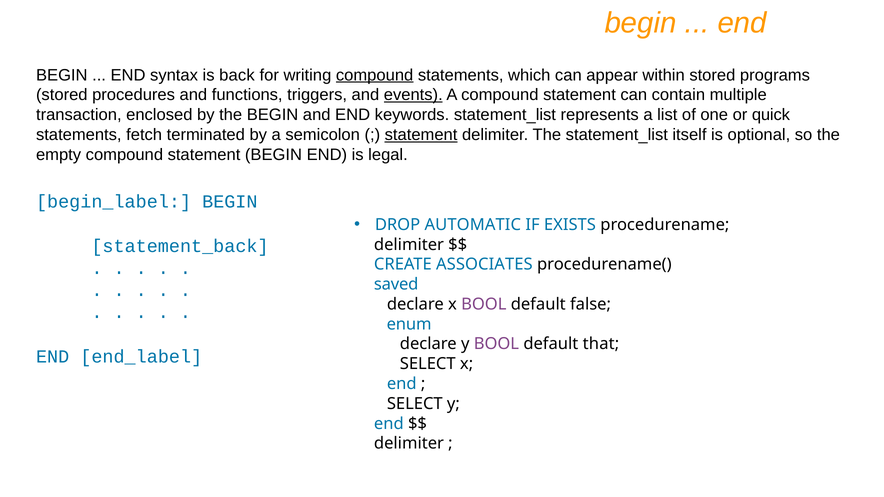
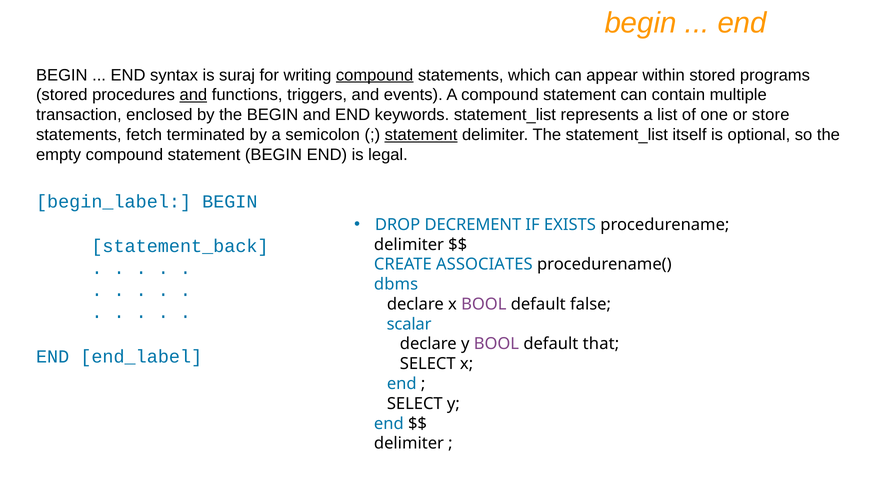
back: back -> suraj
and at (193, 95) underline: none -> present
events underline: present -> none
quick: quick -> store
AUTOMATIC: AUTOMATIC -> DECREMENT
saved: saved -> dbms
enum: enum -> scalar
